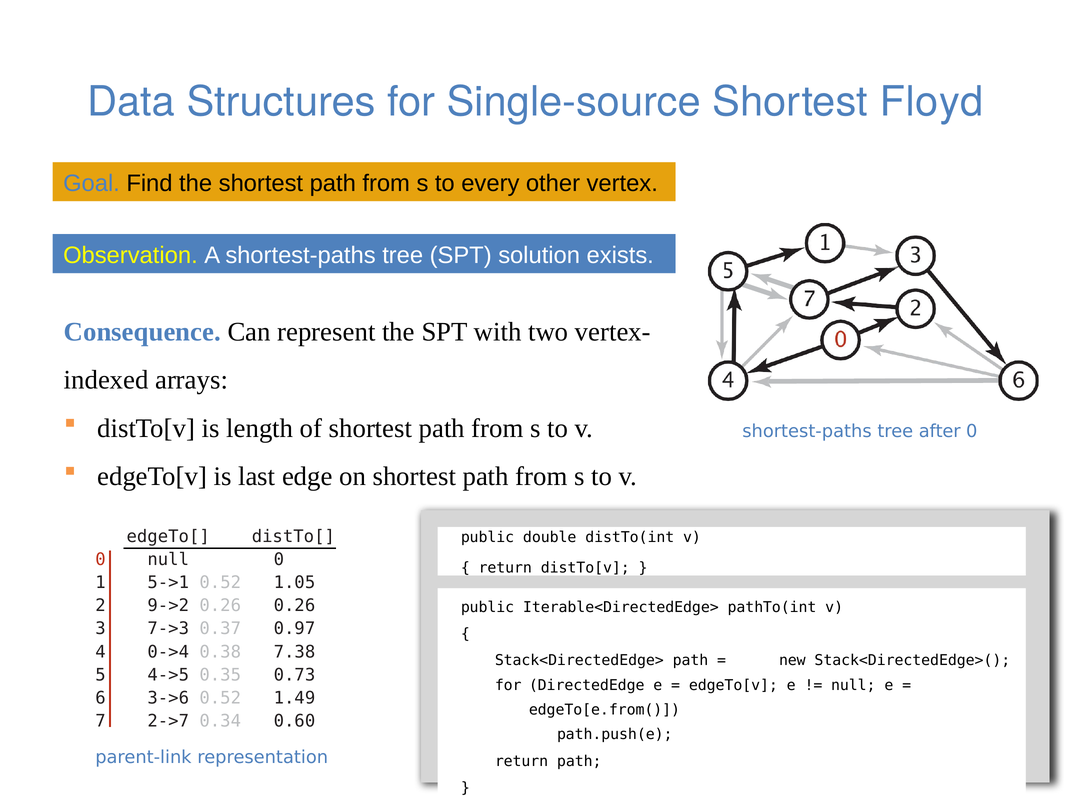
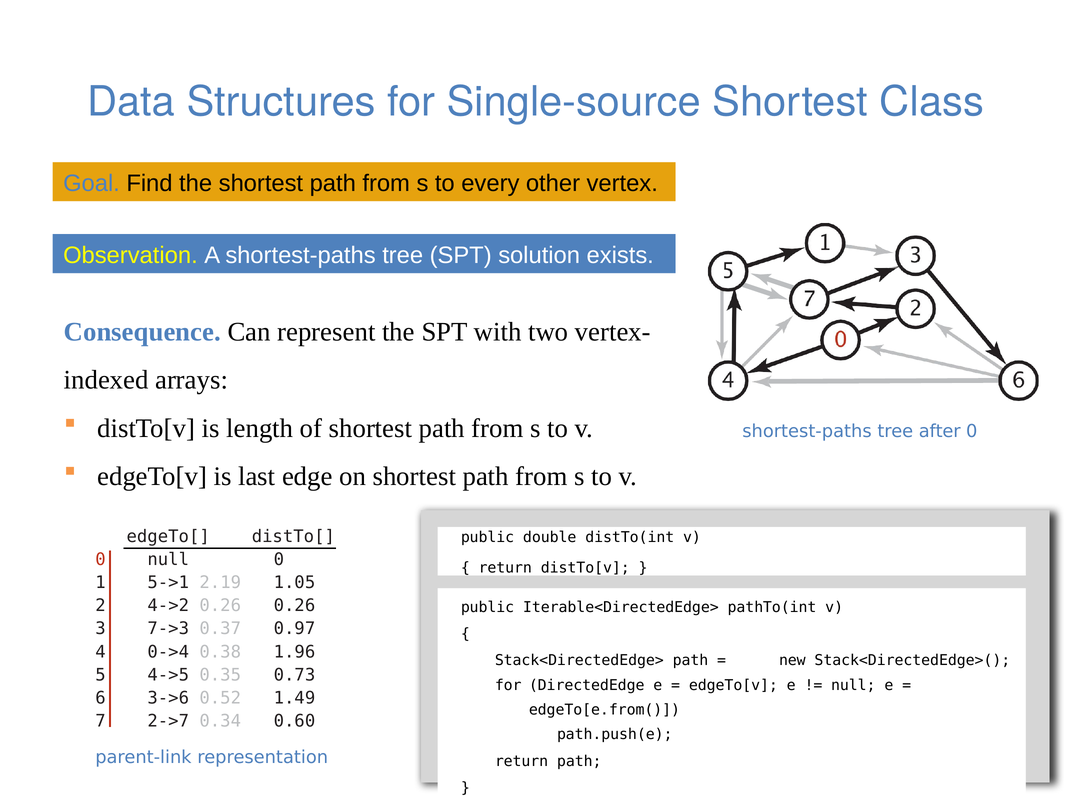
Floyd: Floyd -> Class
5->1 0.52: 0.52 -> 2.19
9->2: 9->2 -> 4->2
7.38: 7.38 -> 1.96
